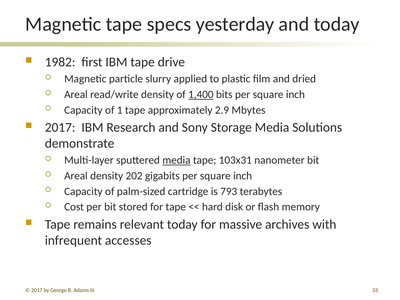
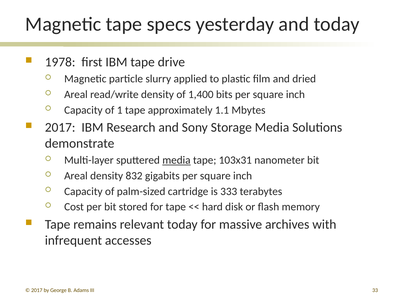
1982: 1982 -> 1978
1,400 underline: present -> none
2.9: 2.9 -> 1.1
202: 202 -> 832
793: 793 -> 333
